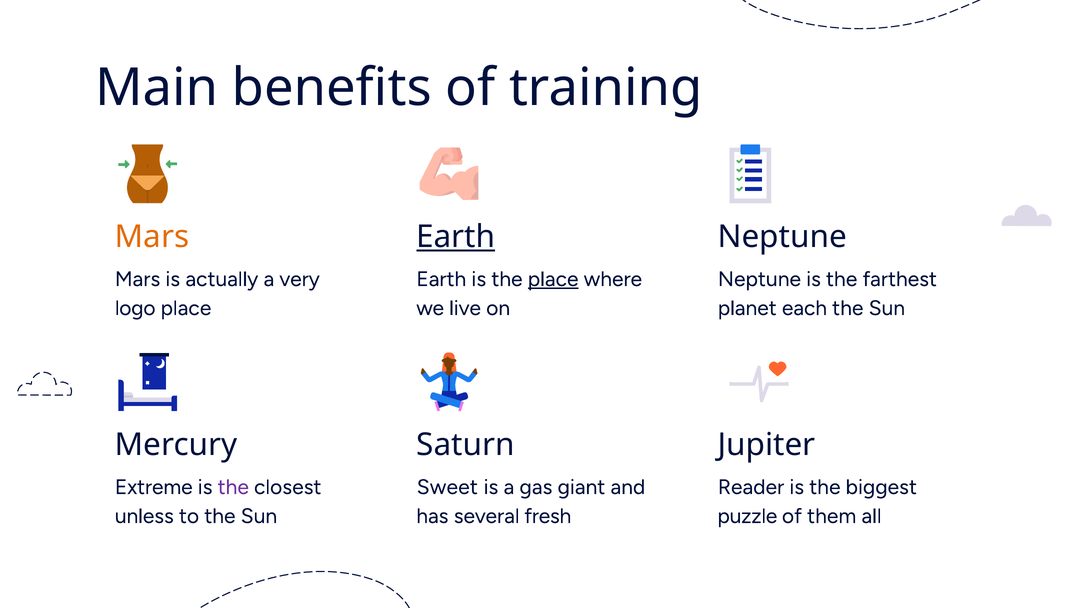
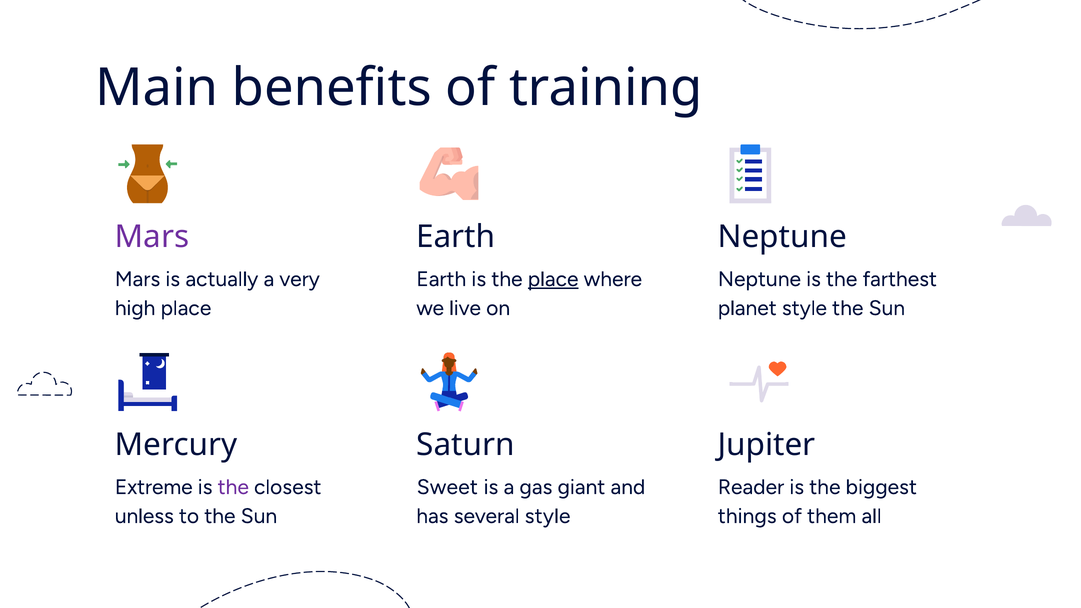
Mars at (152, 237) colour: orange -> purple
Earth at (456, 237) underline: present -> none
logo: logo -> high
planet each: each -> style
several fresh: fresh -> style
puzzle: puzzle -> things
